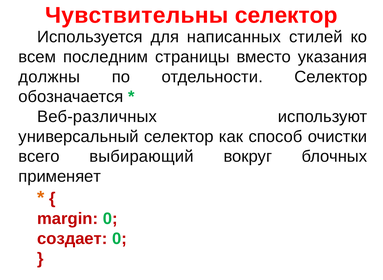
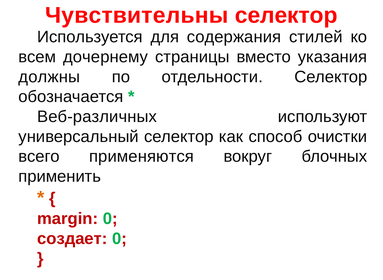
написанных: написанных -> содержания
последним: последним -> дочернему
выбирающий: выбирающий -> применяются
применяет: применяет -> применить
